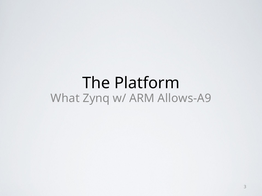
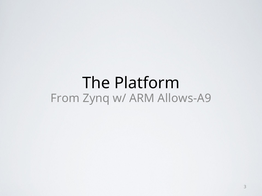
What: What -> From
